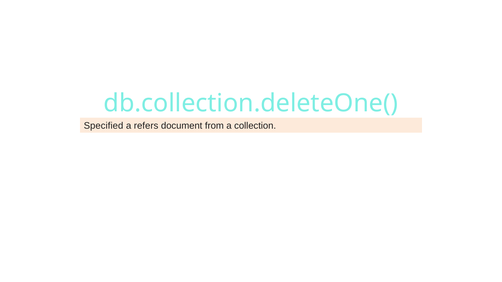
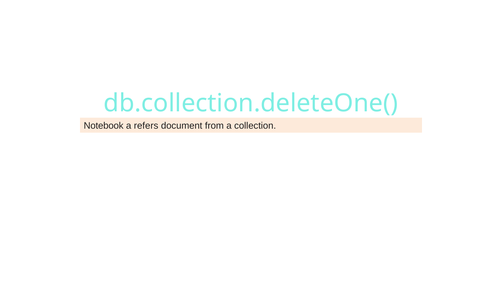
Specified: Specified -> Notebook
